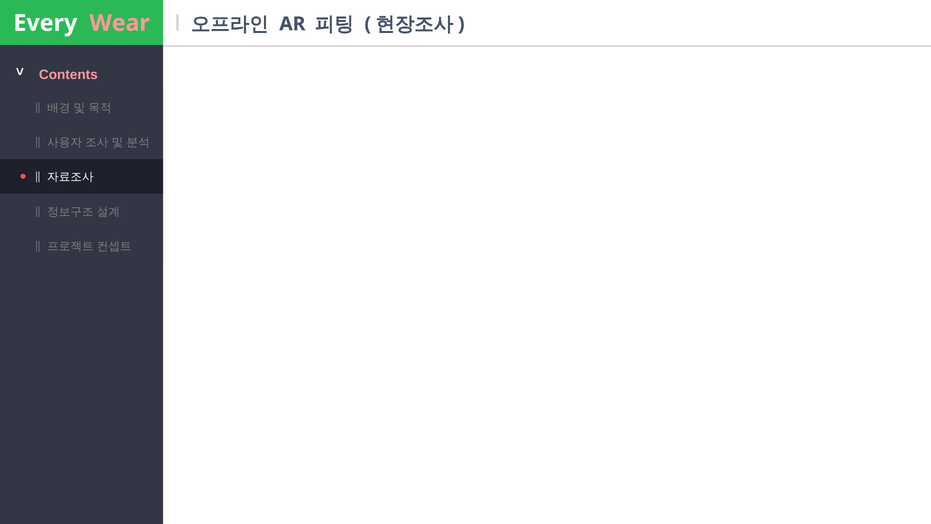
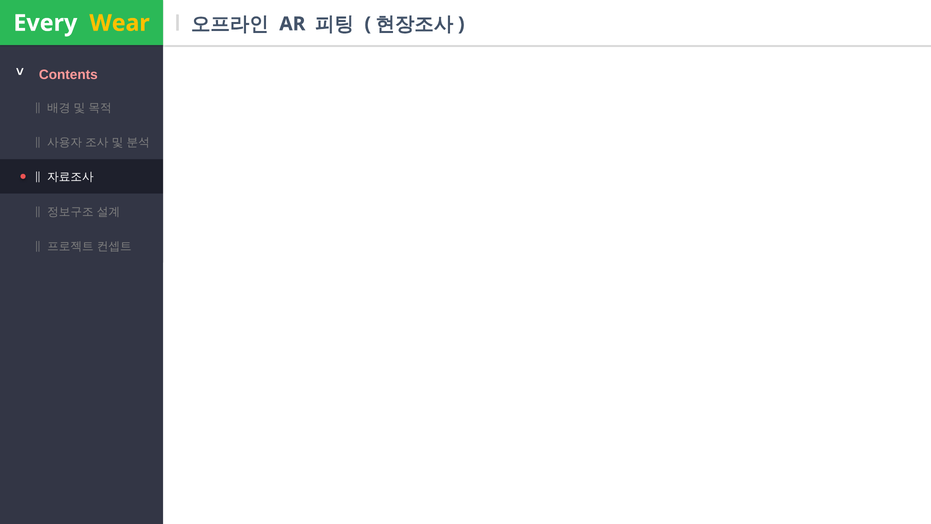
Wear colour: pink -> yellow
